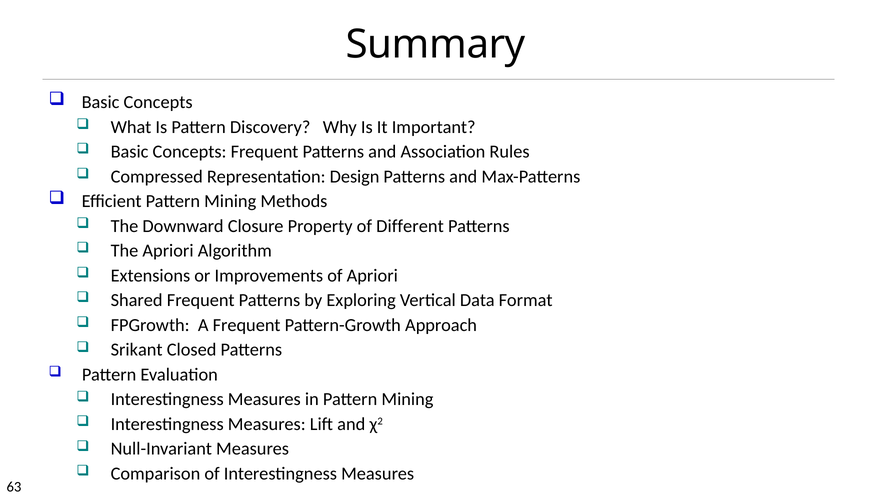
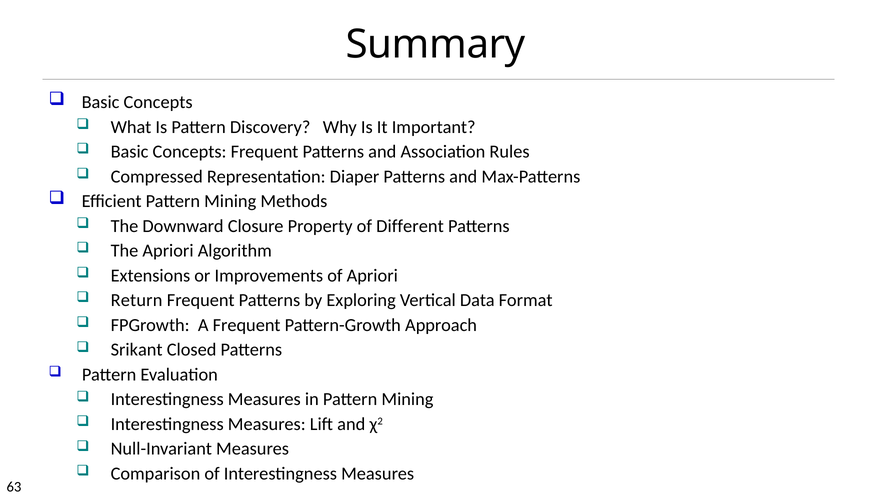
Design: Design -> Diaper
Shared: Shared -> Return
